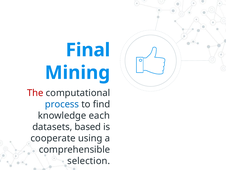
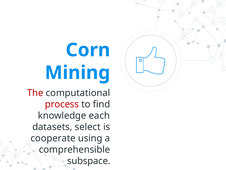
Final: Final -> Corn
process colour: blue -> red
based: based -> select
selection: selection -> subspace
